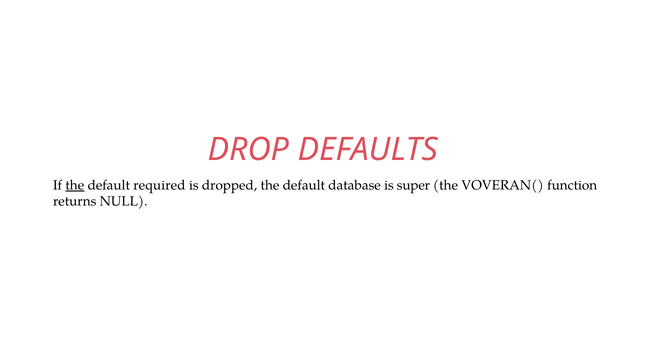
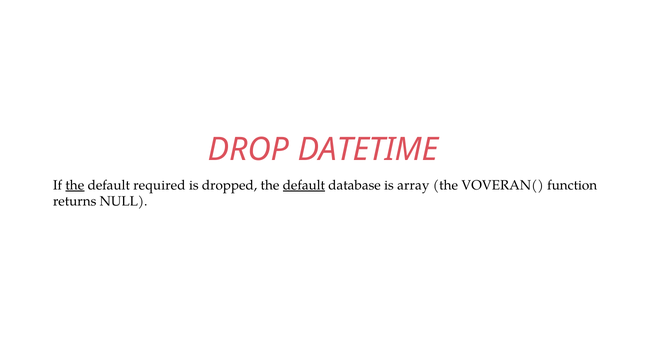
DEFAULTS: DEFAULTS -> DATETIME
default at (304, 185) underline: none -> present
super: super -> array
